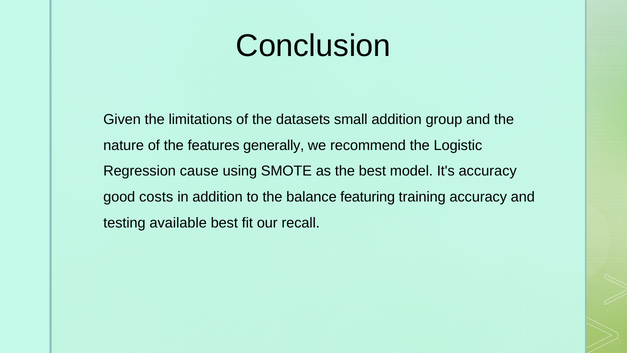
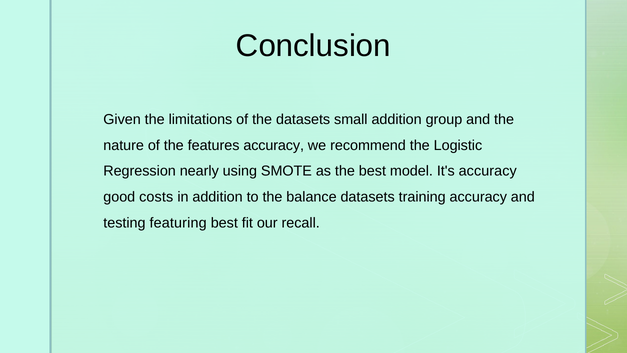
features generally: generally -> accuracy
cause: cause -> nearly
balance featuring: featuring -> datasets
available: available -> featuring
